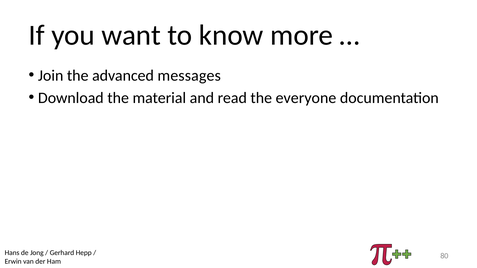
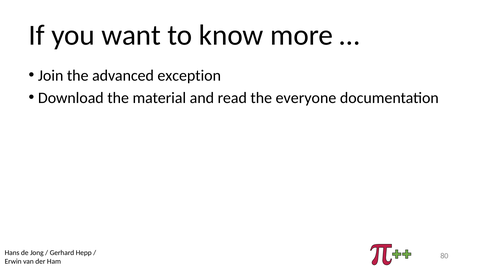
messages: messages -> exception
